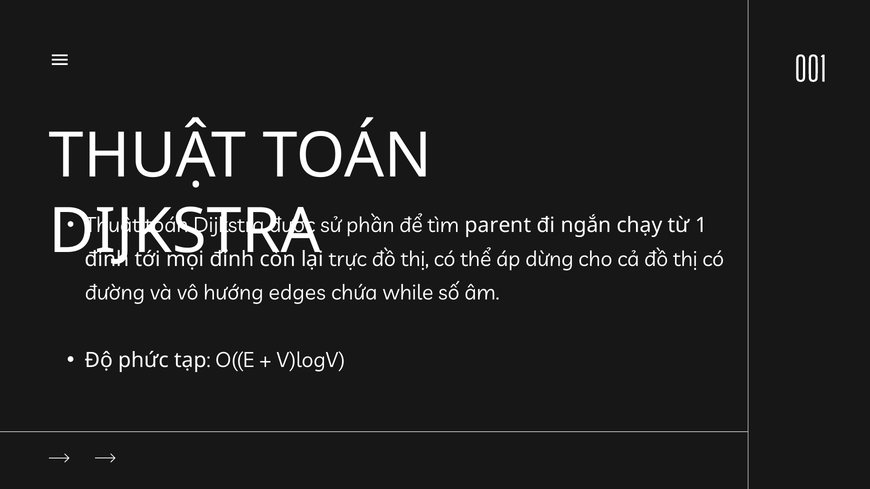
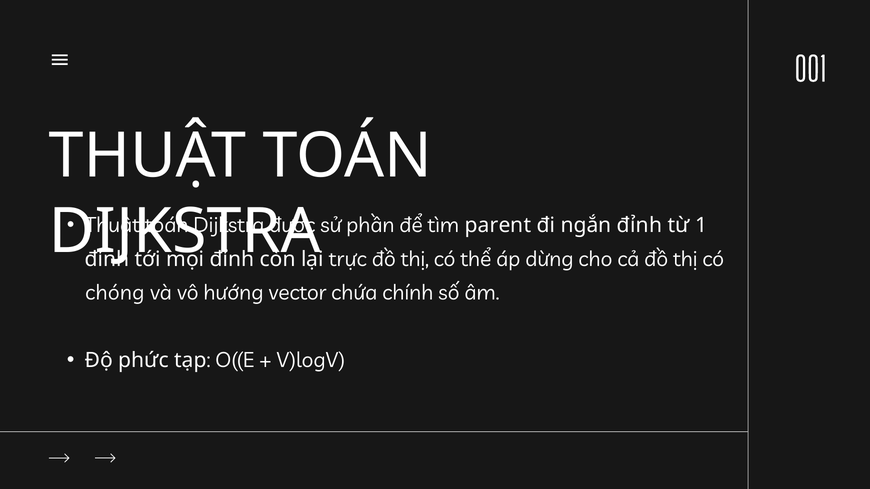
ngắn chạy: chạy -> đỉnh
đường: đường -> chóng
edges: edges -> vector
while: while -> chính
